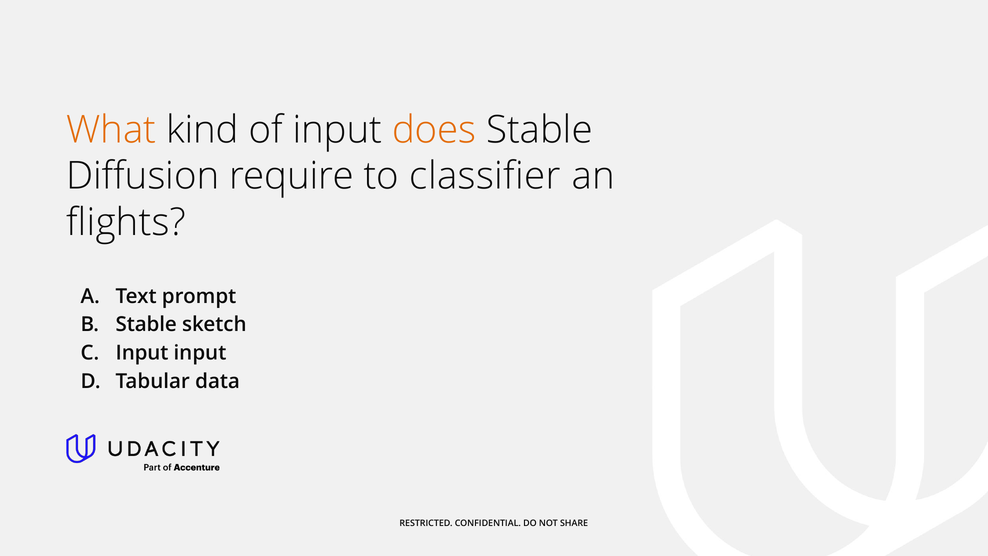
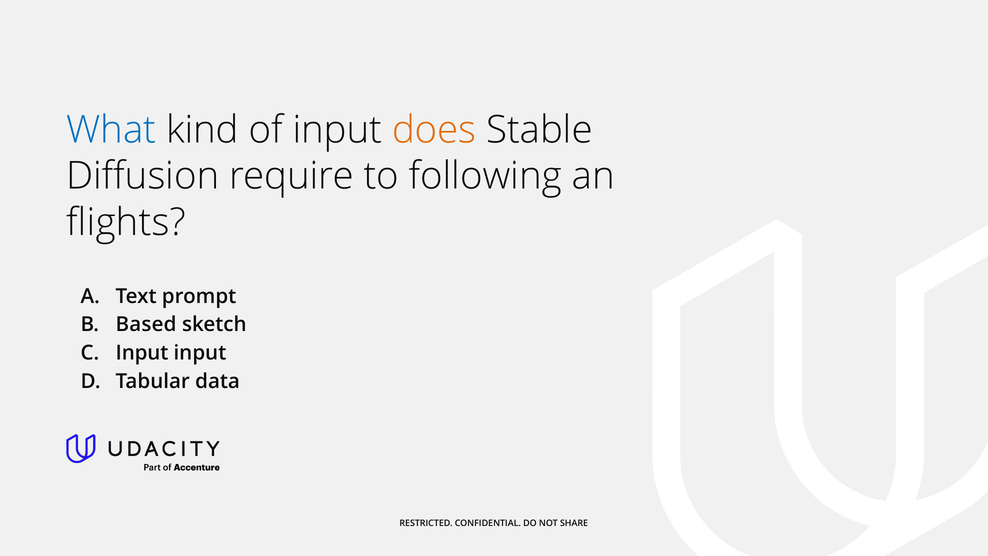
What colour: orange -> blue
classifier: classifier -> following
Stable at (146, 325): Stable -> Based
